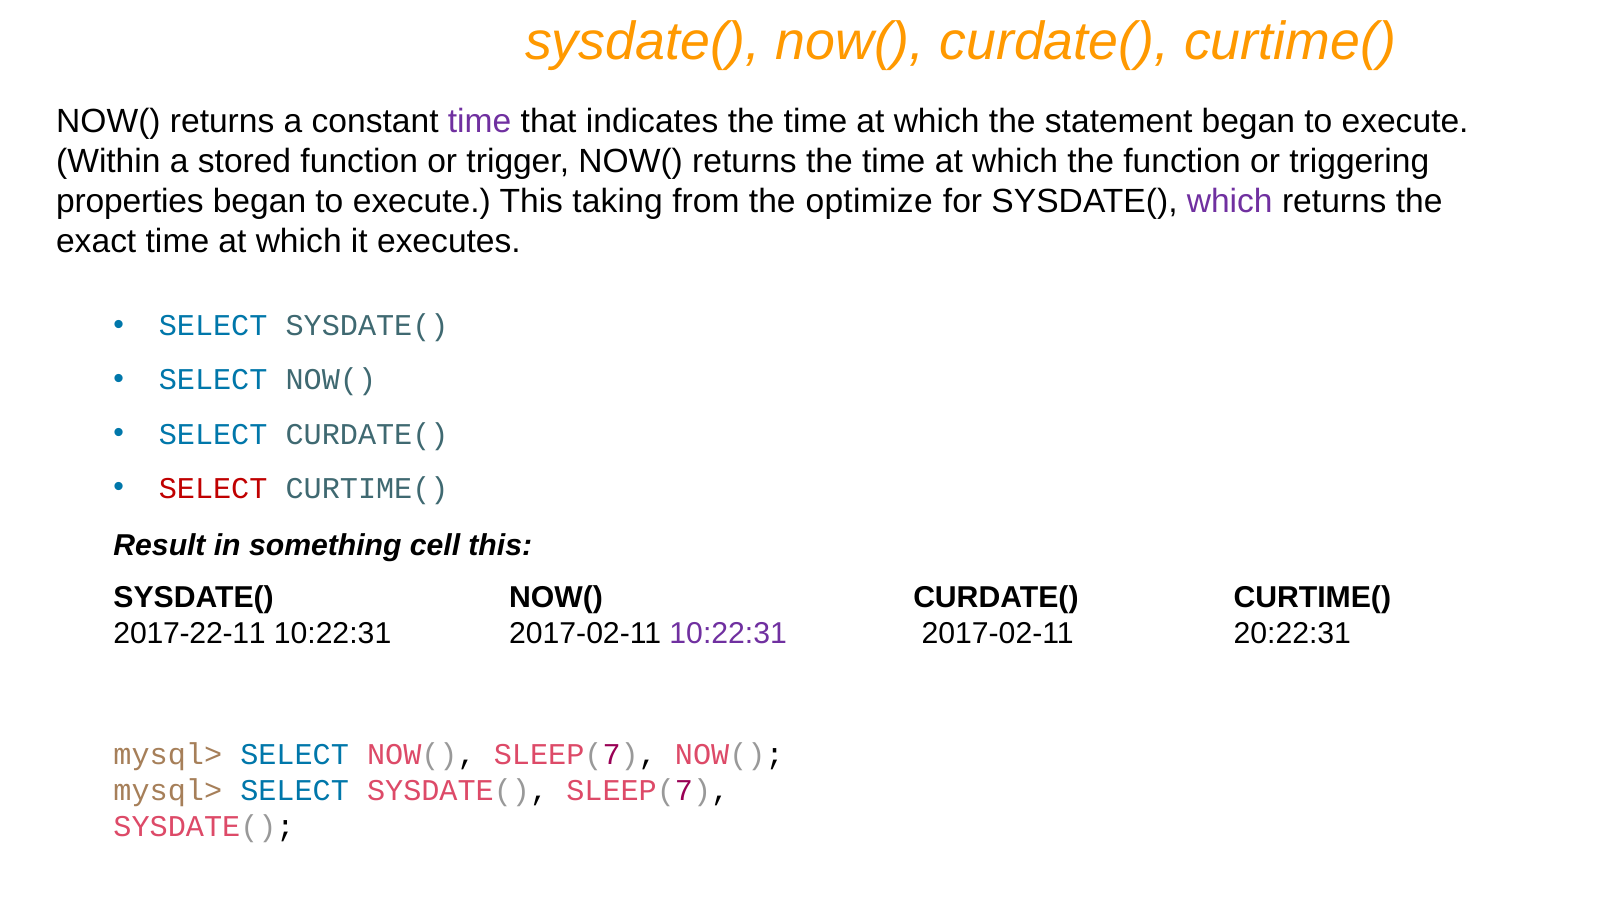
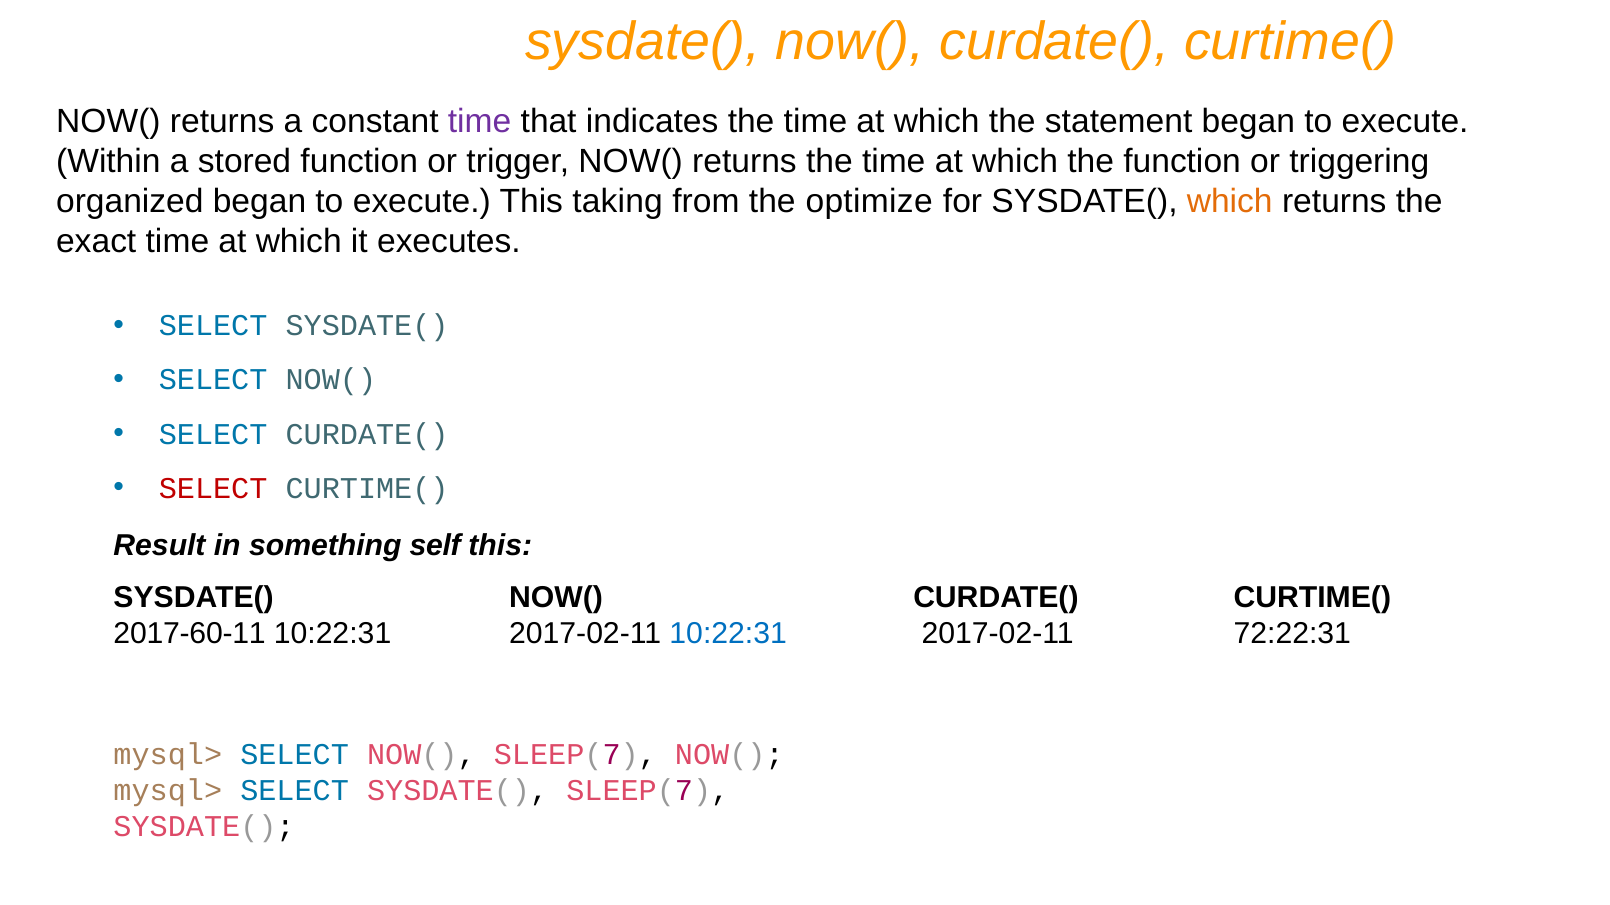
properties: properties -> organized
which at (1230, 202) colour: purple -> orange
cell: cell -> self
2017-22-11: 2017-22-11 -> 2017-60-11
10:22:31 at (728, 634) colour: purple -> blue
20:22:31: 20:22:31 -> 72:22:31
